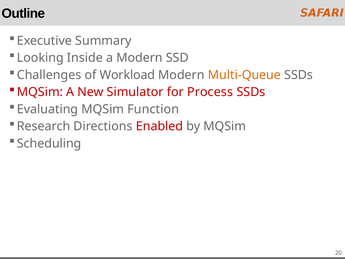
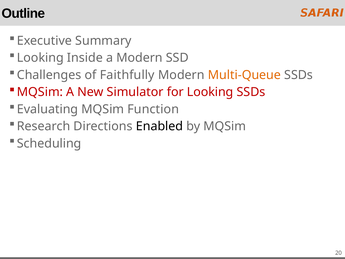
Workload: Workload -> Faithfully
for Process: Process -> Looking
Enabled colour: red -> black
